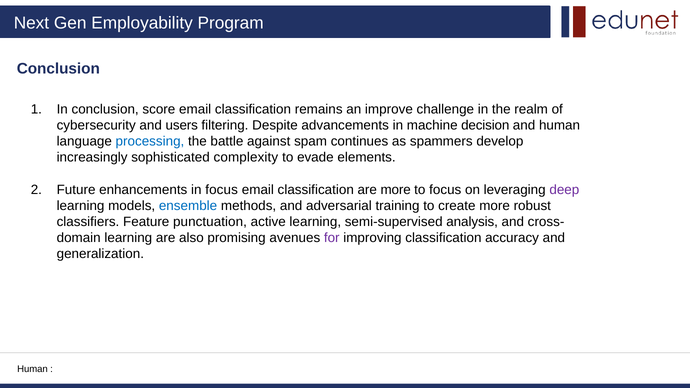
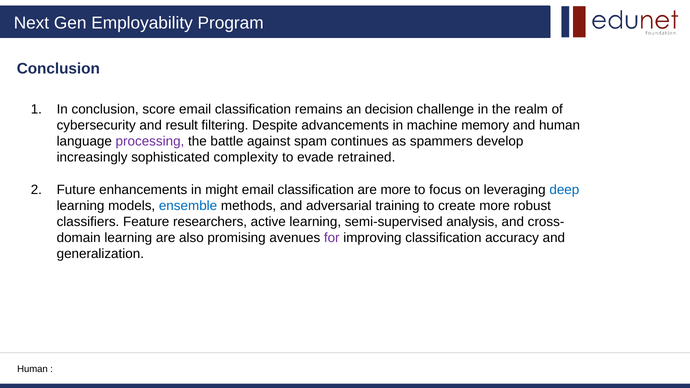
improve: improve -> decision
users: users -> result
decision: decision -> memory
processing colour: blue -> purple
elements: elements -> retrained
in focus: focus -> might
deep colour: purple -> blue
punctuation: punctuation -> researchers
